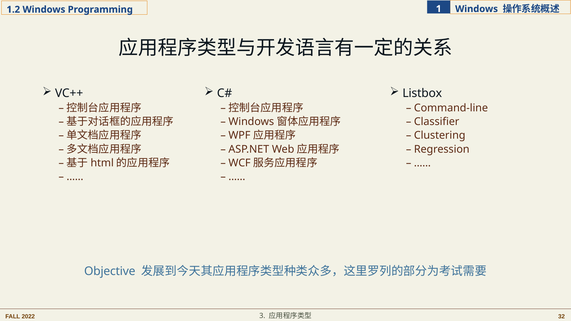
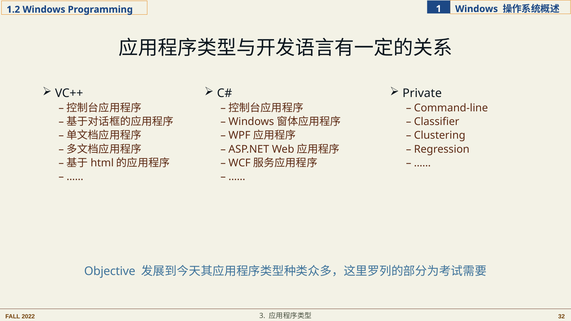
Listbox: Listbox -> Private
